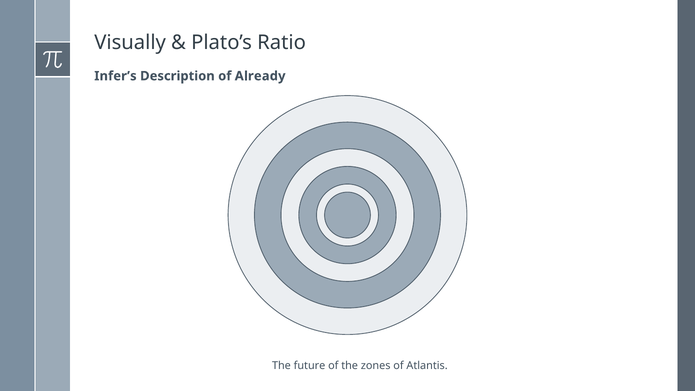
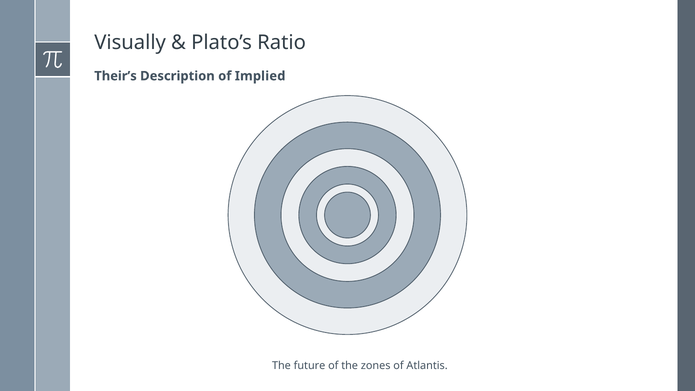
Infer’s: Infer’s -> Their’s
Already: Already -> Implied
